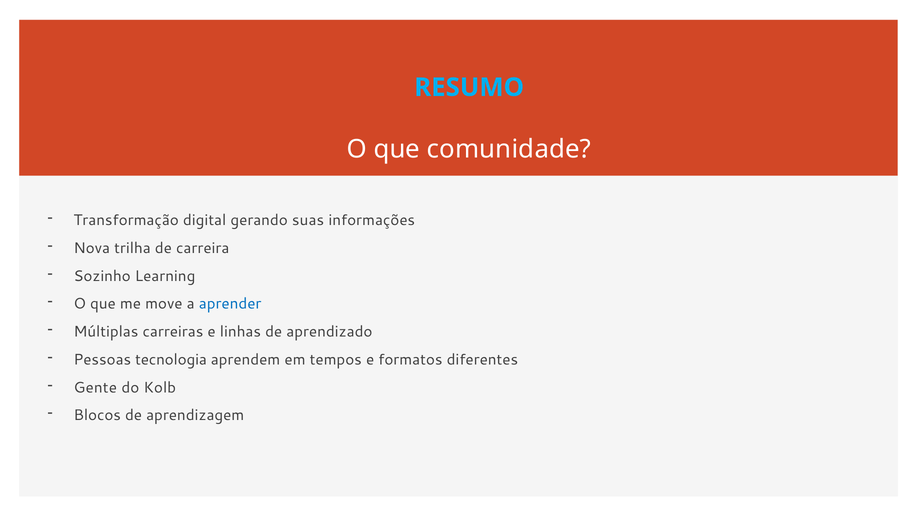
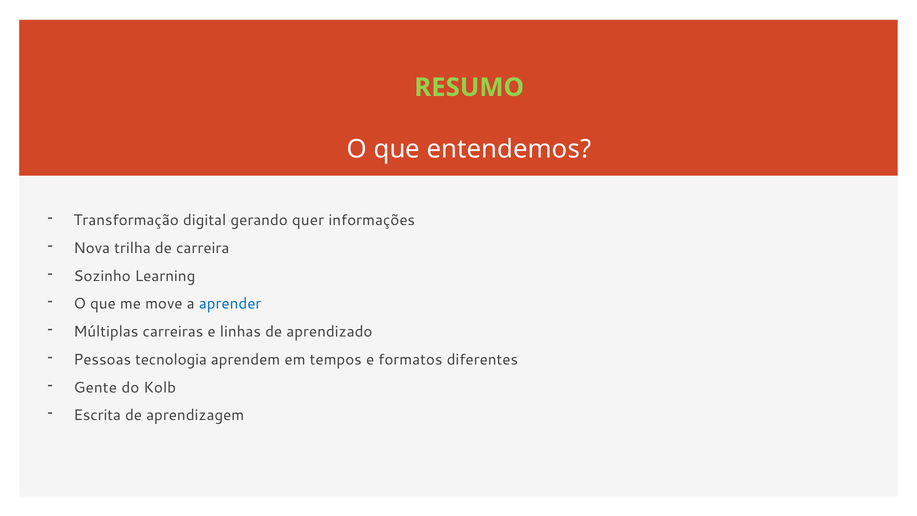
RESUMO colour: light blue -> light green
comunidade: comunidade -> entendemos
suas: suas -> quer
Blocos: Blocos -> Escrita
